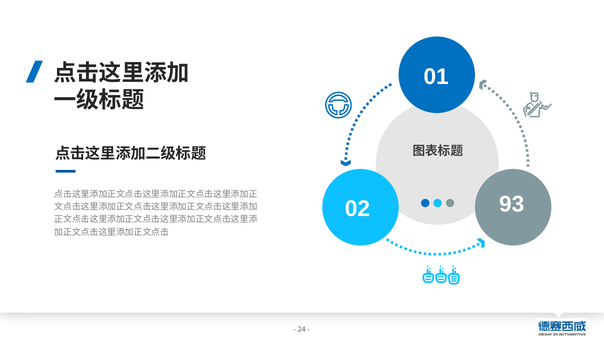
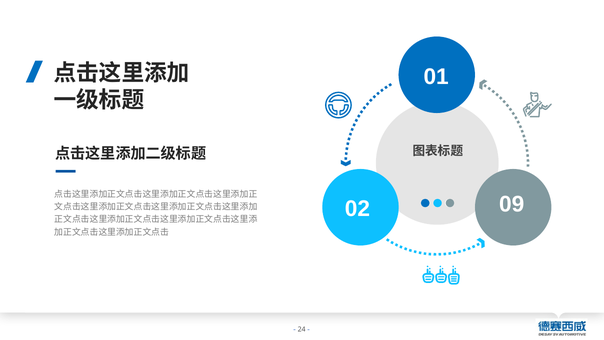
93: 93 -> 09
